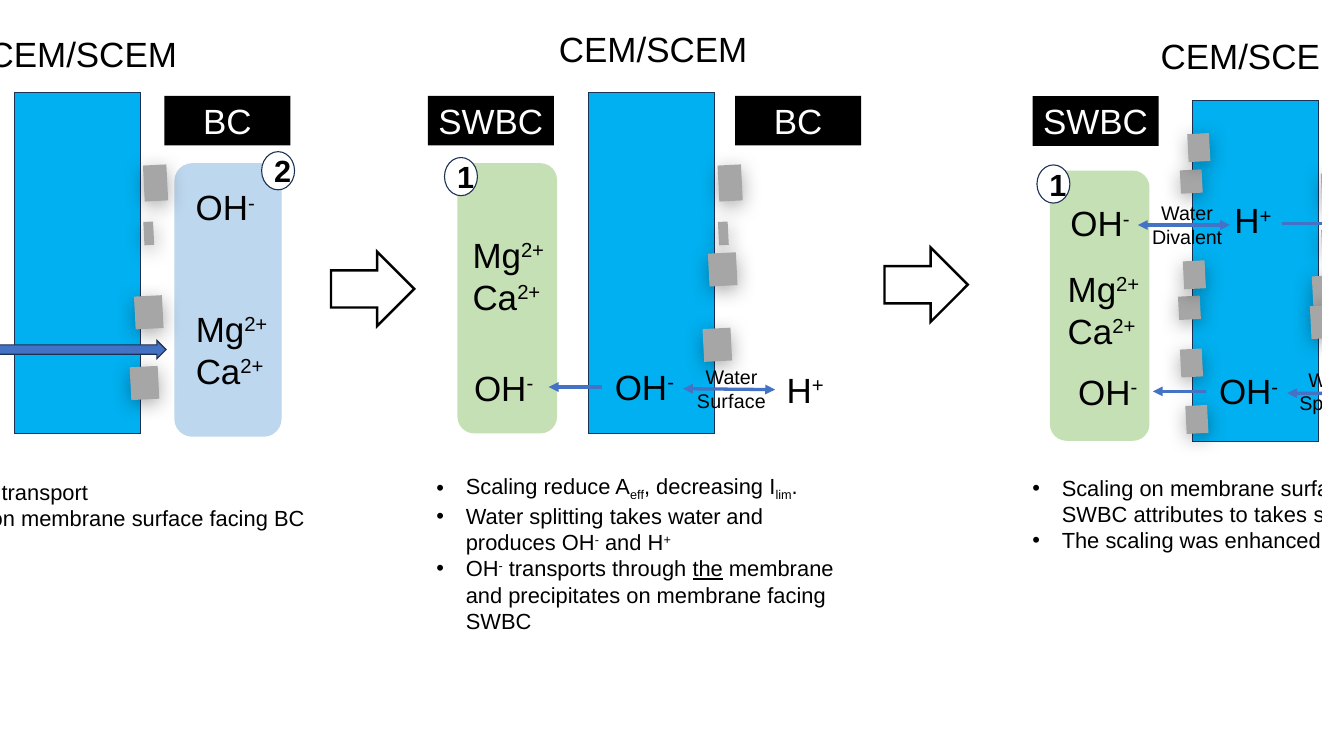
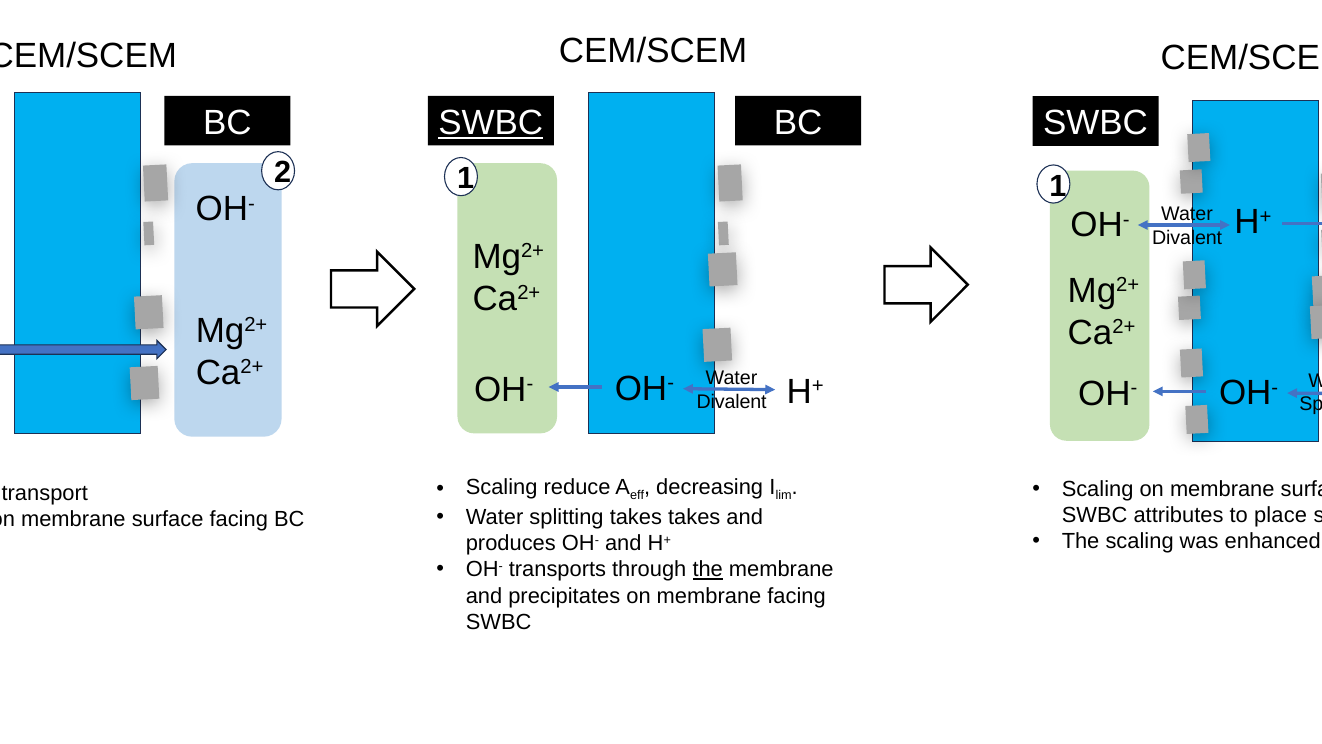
SWBC at (491, 123) underline: none -> present
Surface at (731, 402): Surface -> Divalent
to takes: takes -> place
takes water: water -> takes
